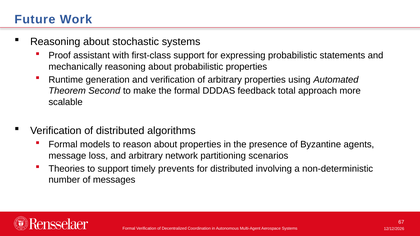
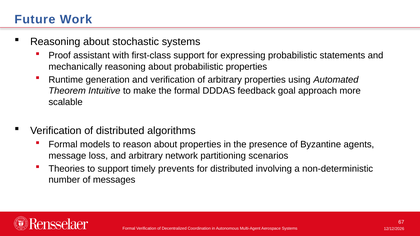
Second: Second -> Intuitive
total: total -> goal
